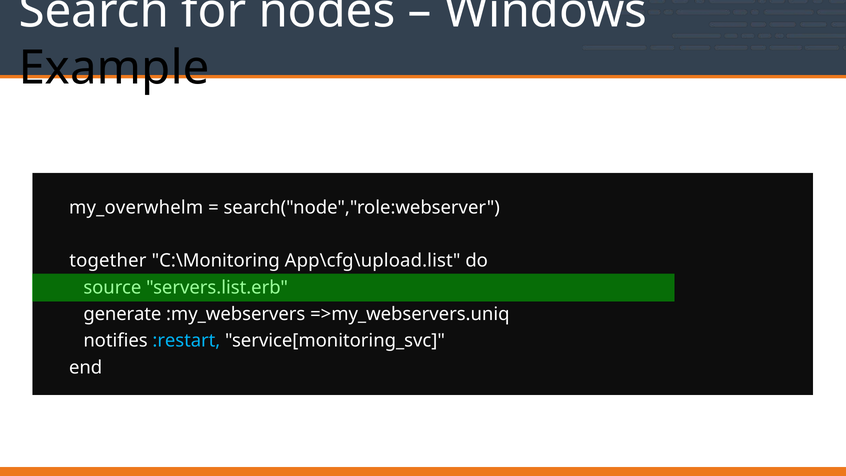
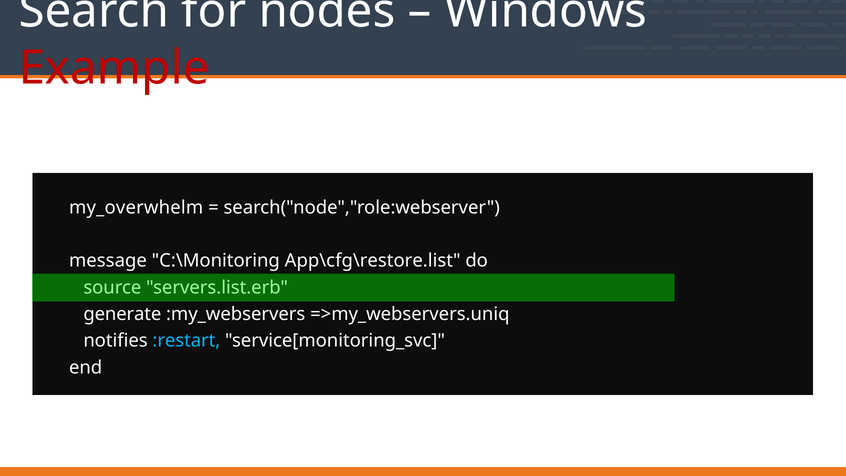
Example colour: black -> red
together: together -> message
App\cfg\upload.list: App\cfg\upload.list -> App\cfg\restore.list
